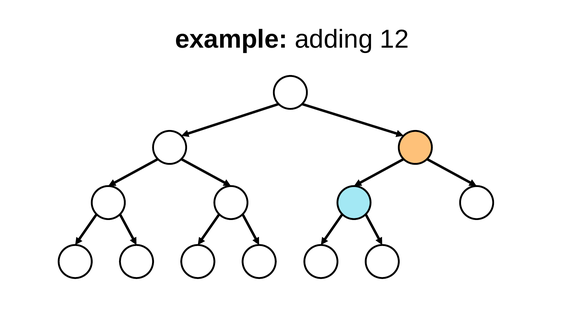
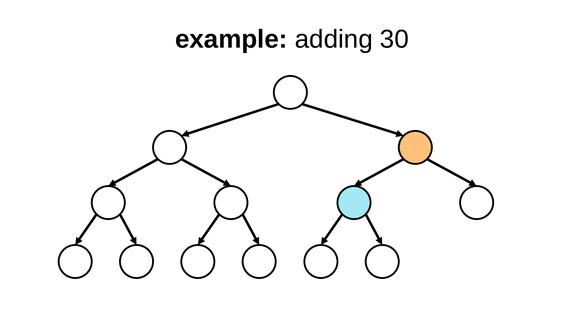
12: 12 -> 30
